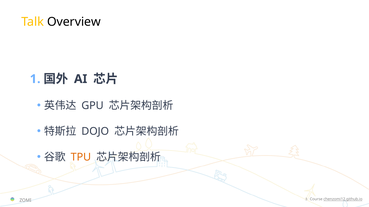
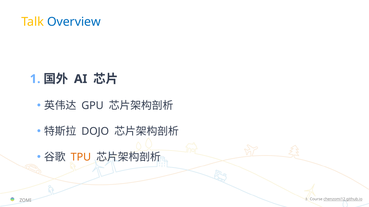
Overview colour: black -> blue
